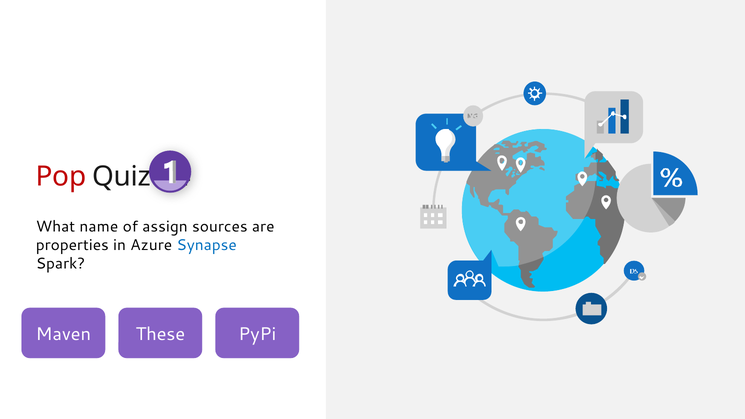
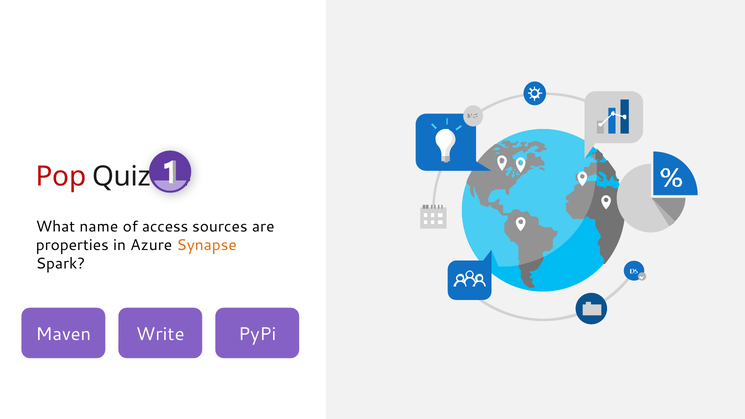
assign: assign -> access
Synapse colour: blue -> orange
These: These -> Write
